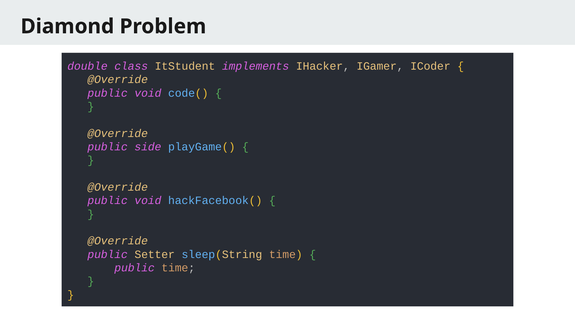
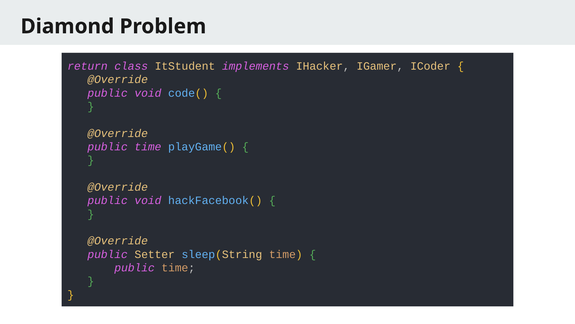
double: double -> return
side at (148, 147): side -> time
